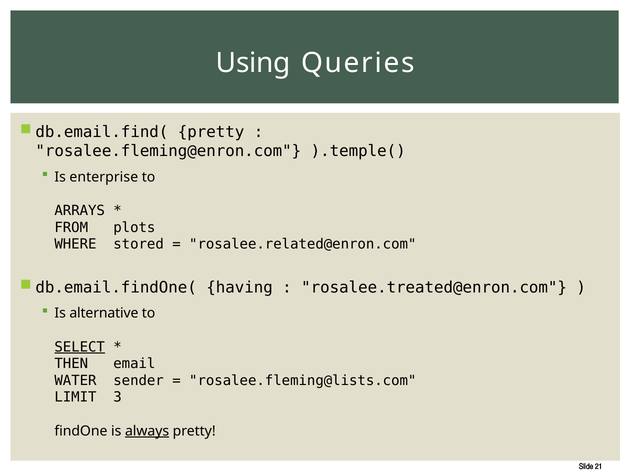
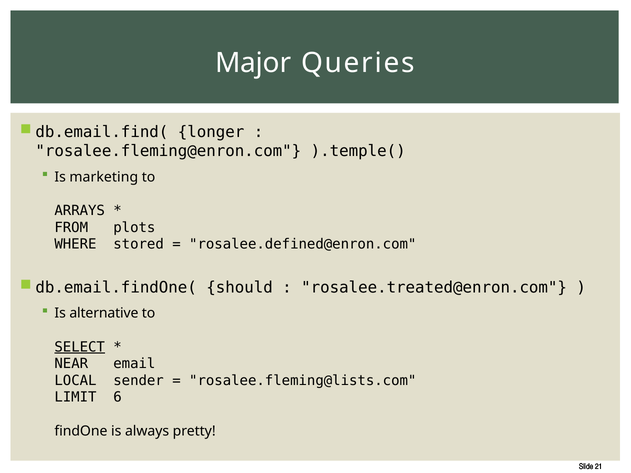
Using: Using -> Major
pretty at (211, 132): pretty -> longer
enterprise: enterprise -> marketing
rosalee.related@enron.com: rosalee.related@enron.com -> rosalee.defined@enron.com
having: having -> should
THEN: THEN -> NEAR
WATER: WATER -> LOCAL
3: 3 -> 6
always underline: present -> none
